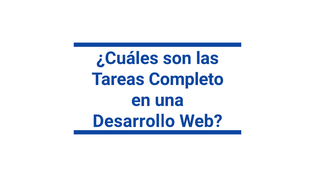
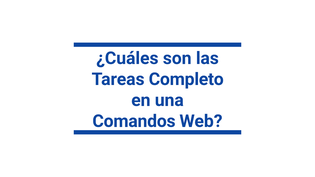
Desarrollo: Desarrollo -> Comandos
